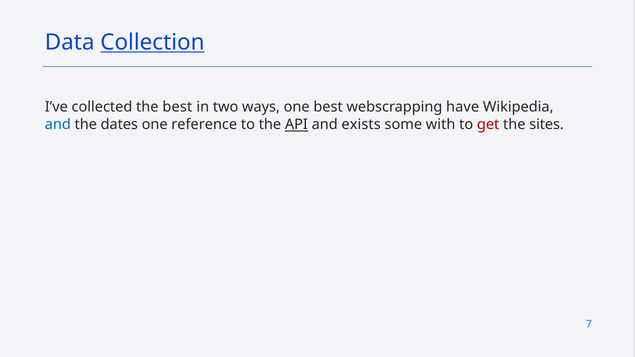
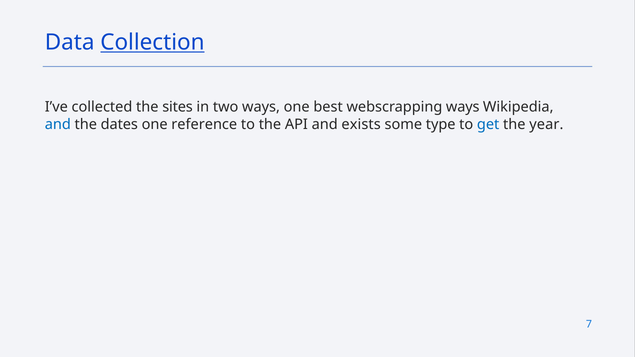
the best: best -> sites
webscrapping have: have -> ways
API underline: present -> none
with: with -> type
get colour: red -> blue
sites: sites -> year
